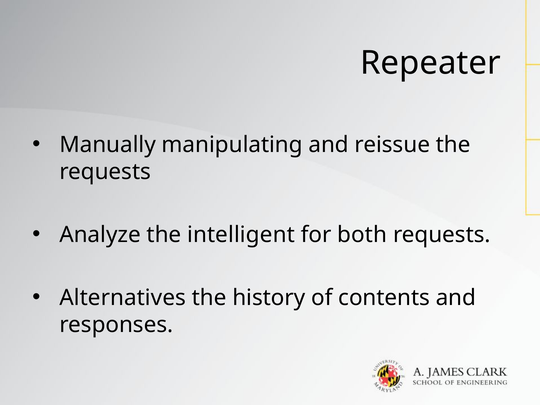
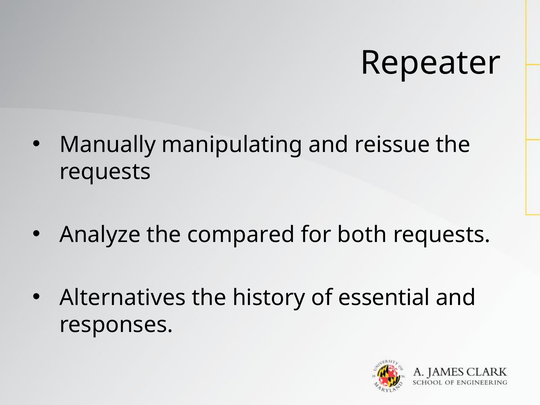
intelligent: intelligent -> compared
contents: contents -> essential
